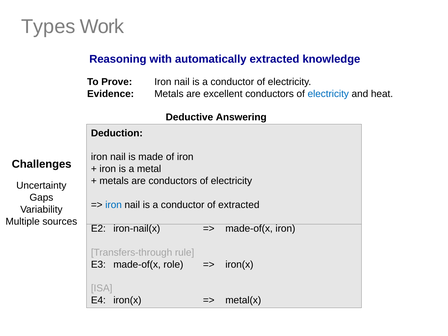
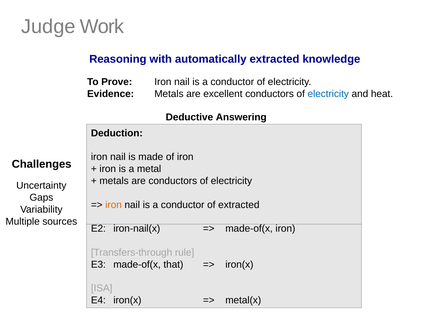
Types: Types -> Judge
iron at (114, 205) colour: blue -> orange
role: role -> that
